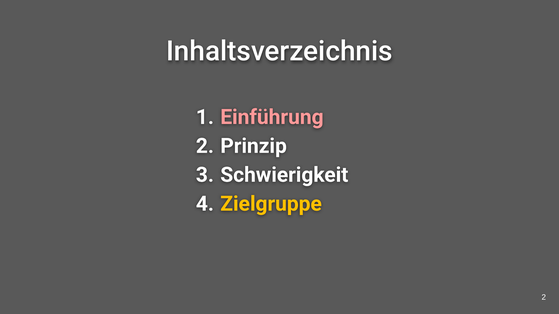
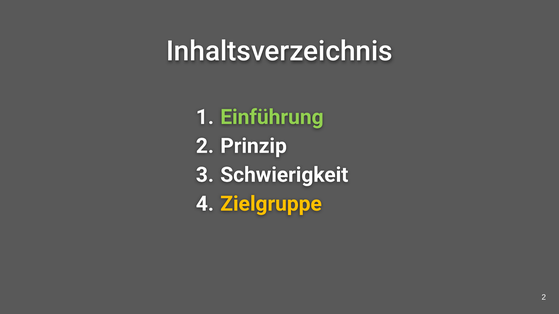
Einführung colour: pink -> light green
